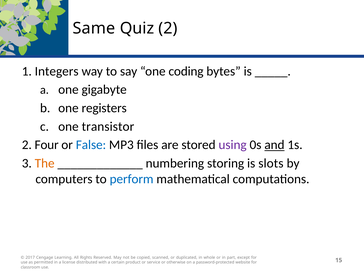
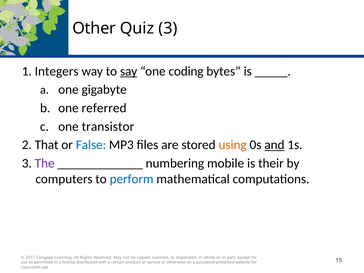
Same: Same -> Other
Quiz 2: 2 -> 3
say underline: none -> present
registers: registers -> referred
Four: Four -> That
using colour: purple -> orange
The colour: orange -> purple
storing: storing -> mobile
slots: slots -> their
